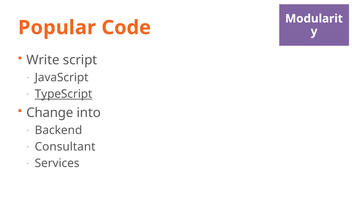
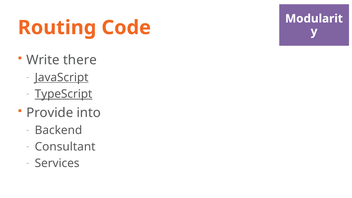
Popular: Popular -> Routing
script: script -> there
JavaScript underline: none -> present
Change: Change -> Provide
